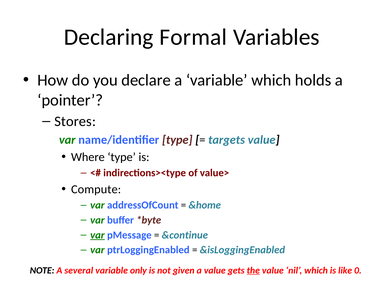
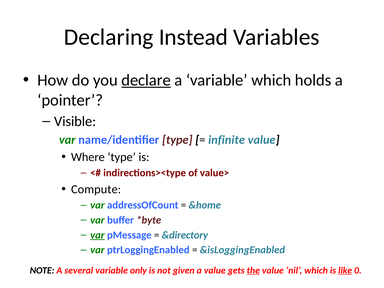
Formal: Formal -> Instead
declare underline: none -> present
Stores: Stores -> Visible
targets: targets -> infinite
&continue: &continue -> &directory
like underline: none -> present
